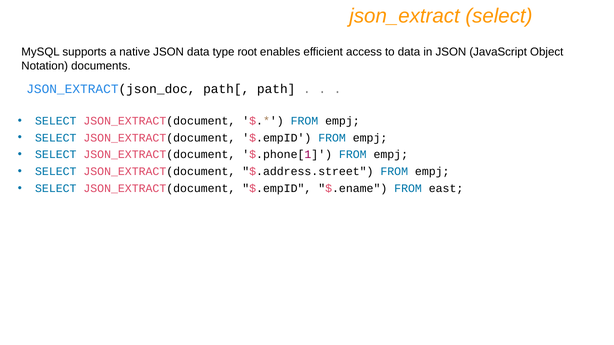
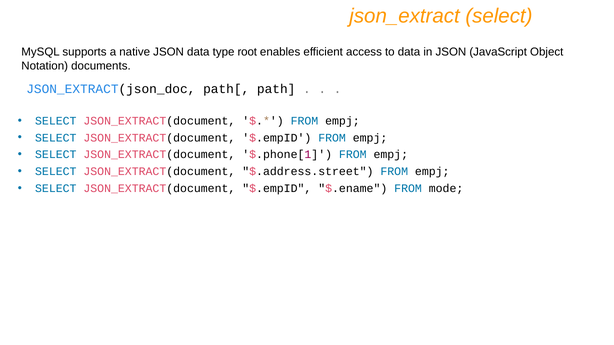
east: east -> mode
